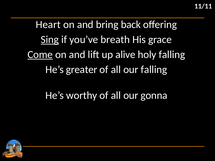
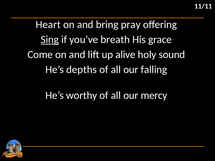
back: back -> pray
Come underline: present -> none
holy falling: falling -> sound
greater: greater -> depths
gonna: gonna -> mercy
